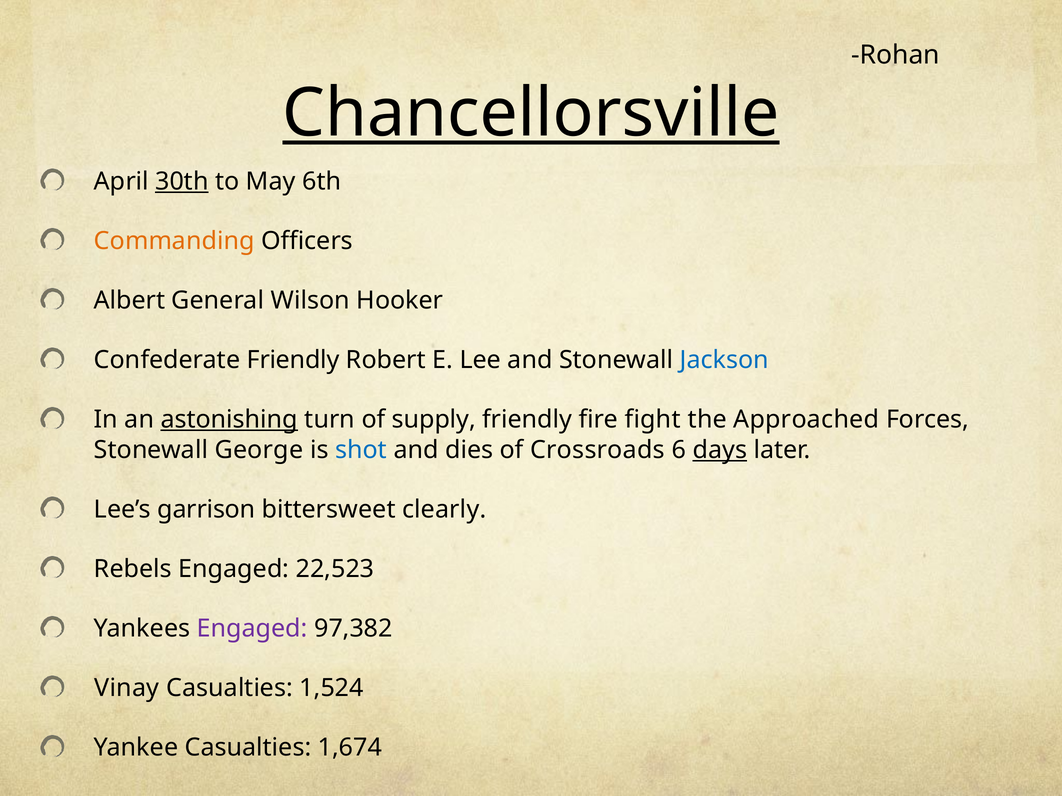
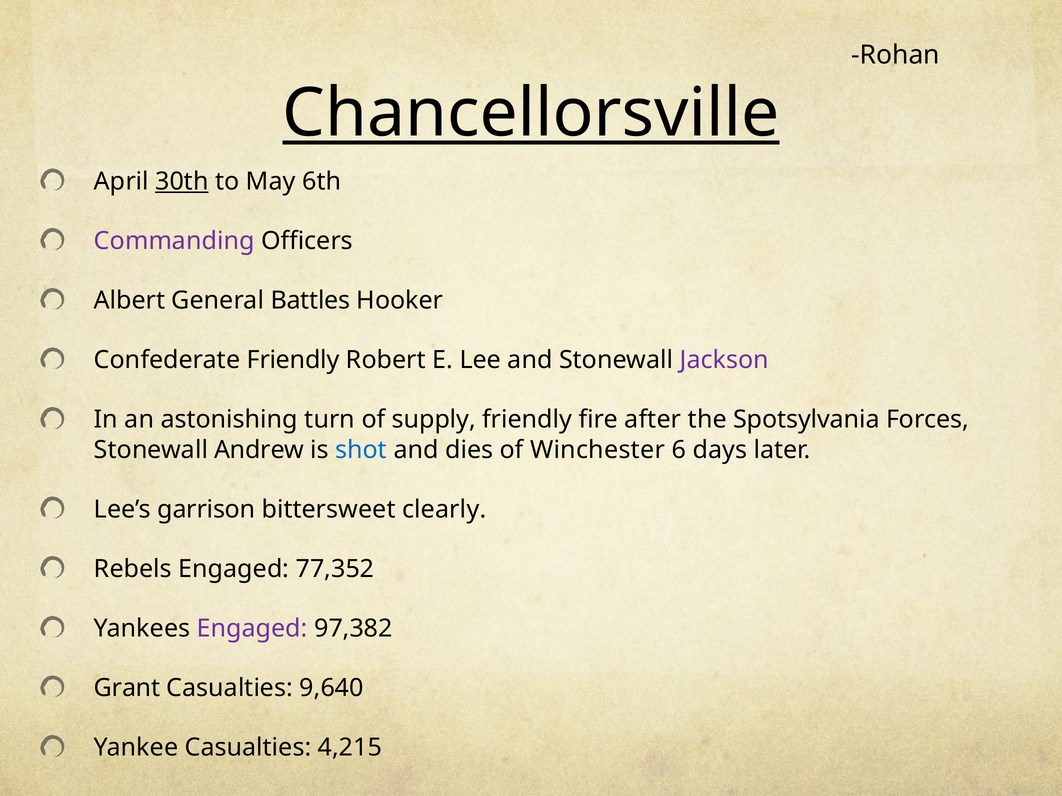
Commanding colour: orange -> purple
Wilson: Wilson -> Battles
Jackson colour: blue -> purple
astonishing underline: present -> none
fight: fight -> after
Approached: Approached -> Spotsylvania
George: George -> Andrew
Crossroads: Crossroads -> Winchester
days underline: present -> none
22,523: 22,523 -> 77,352
Vinay: Vinay -> Grant
1,524: 1,524 -> 9,640
1,674: 1,674 -> 4,215
